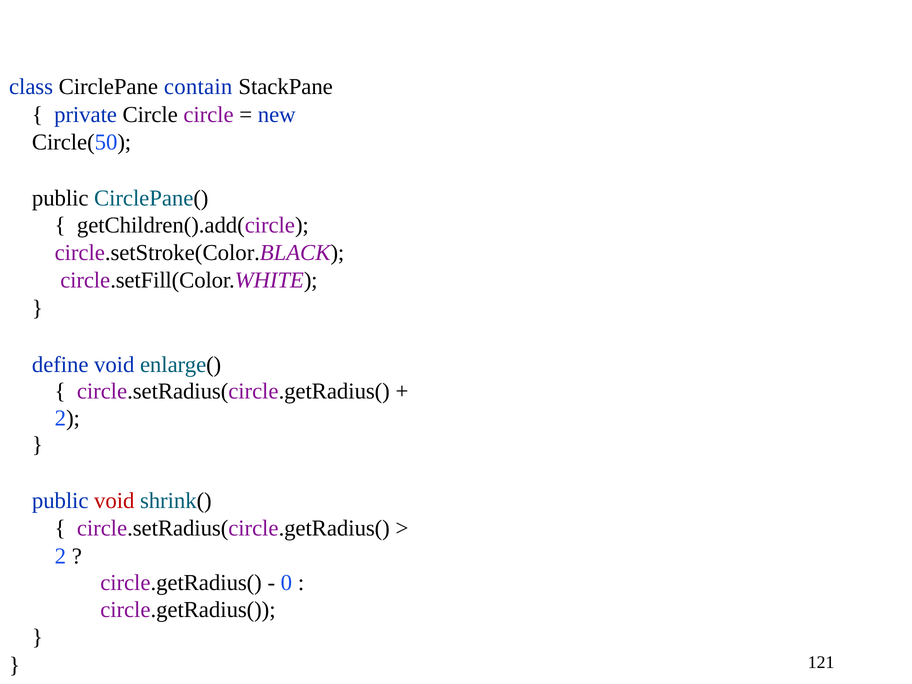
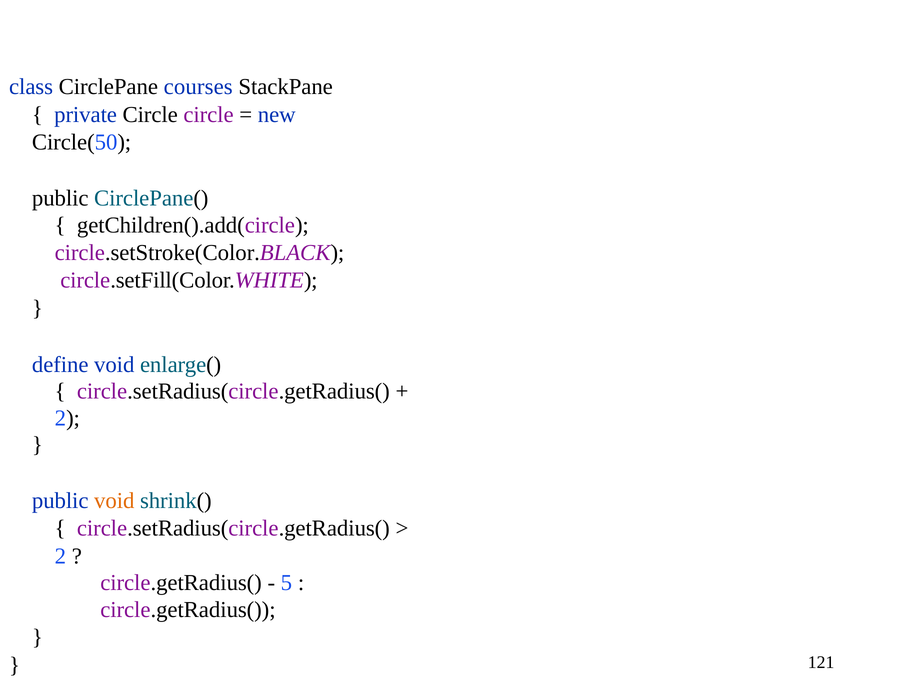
contain: contain -> courses
void at (114, 501) colour: red -> orange
0: 0 -> 5
